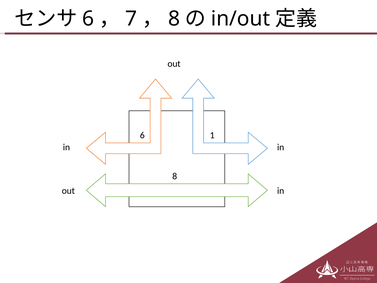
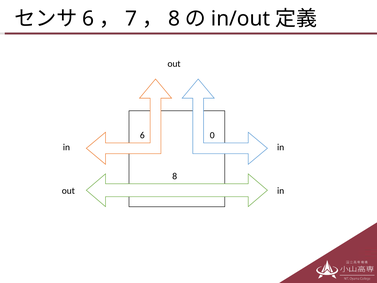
1: 1 -> 0
